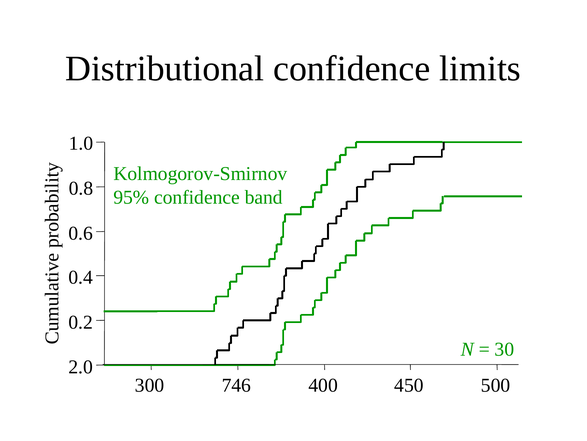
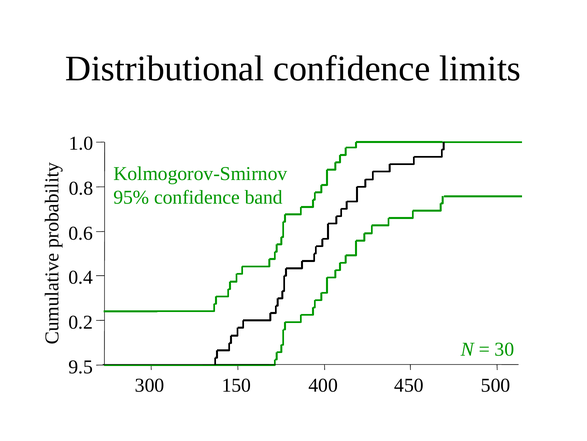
2.0: 2.0 -> 9.5
746: 746 -> 150
